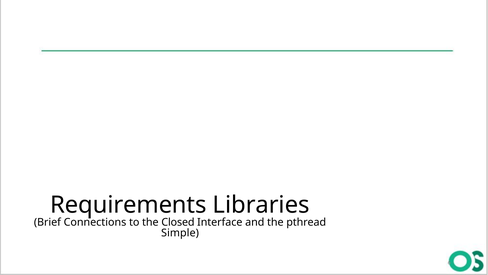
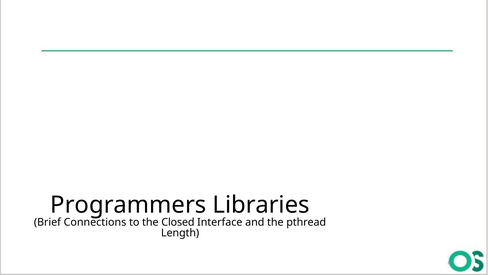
Requirements: Requirements -> Programmers
Simple: Simple -> Length
